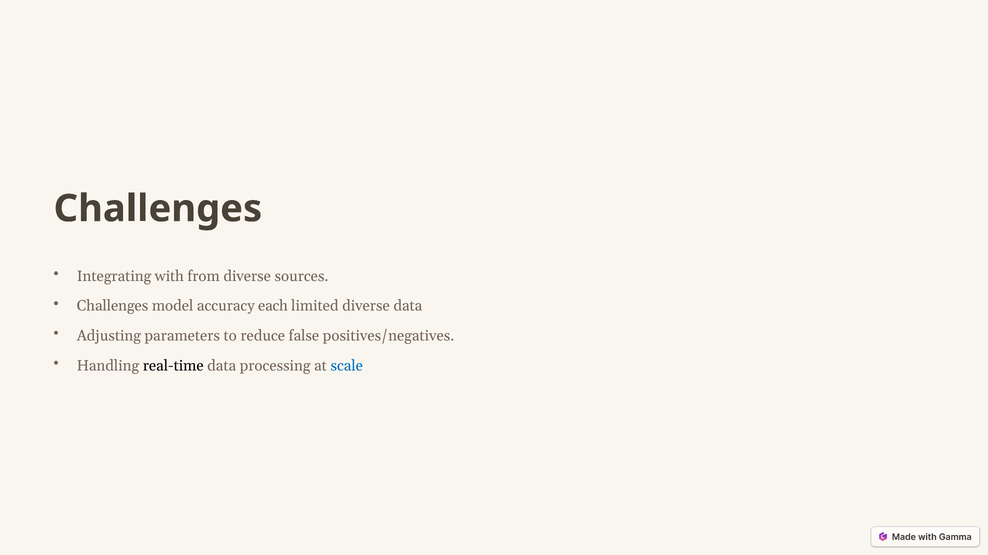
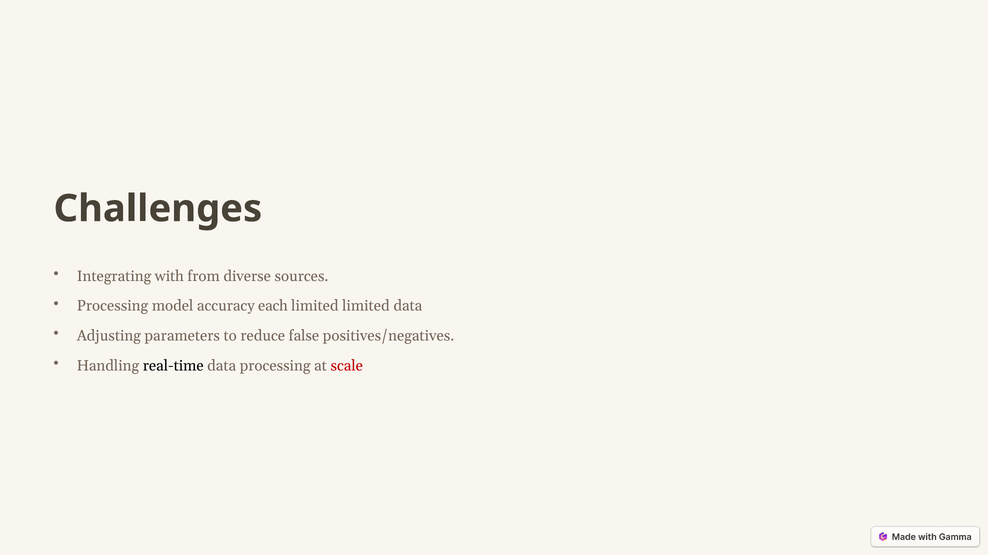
Challenges at (113, 306): Challenges -> Processing
limited diverse: diverse -> limited
scale colour: blue -> red
